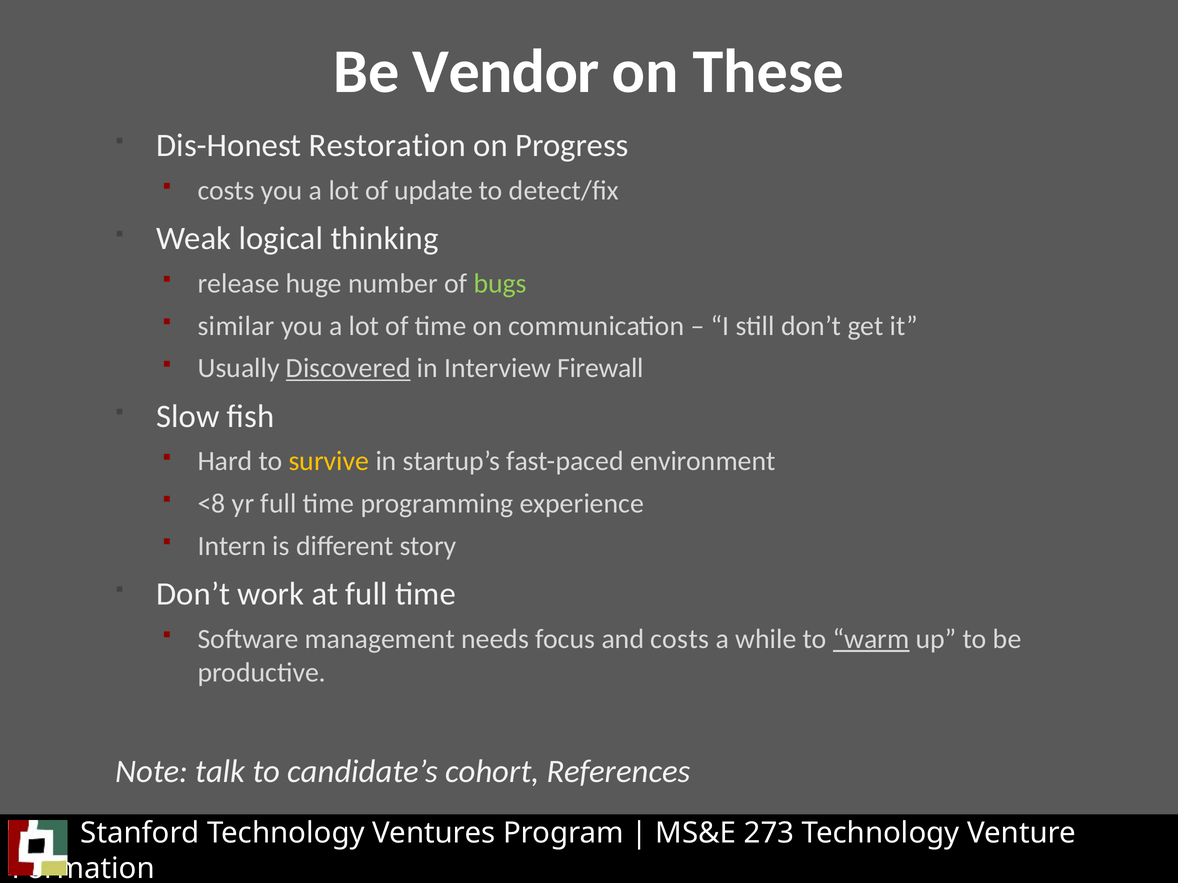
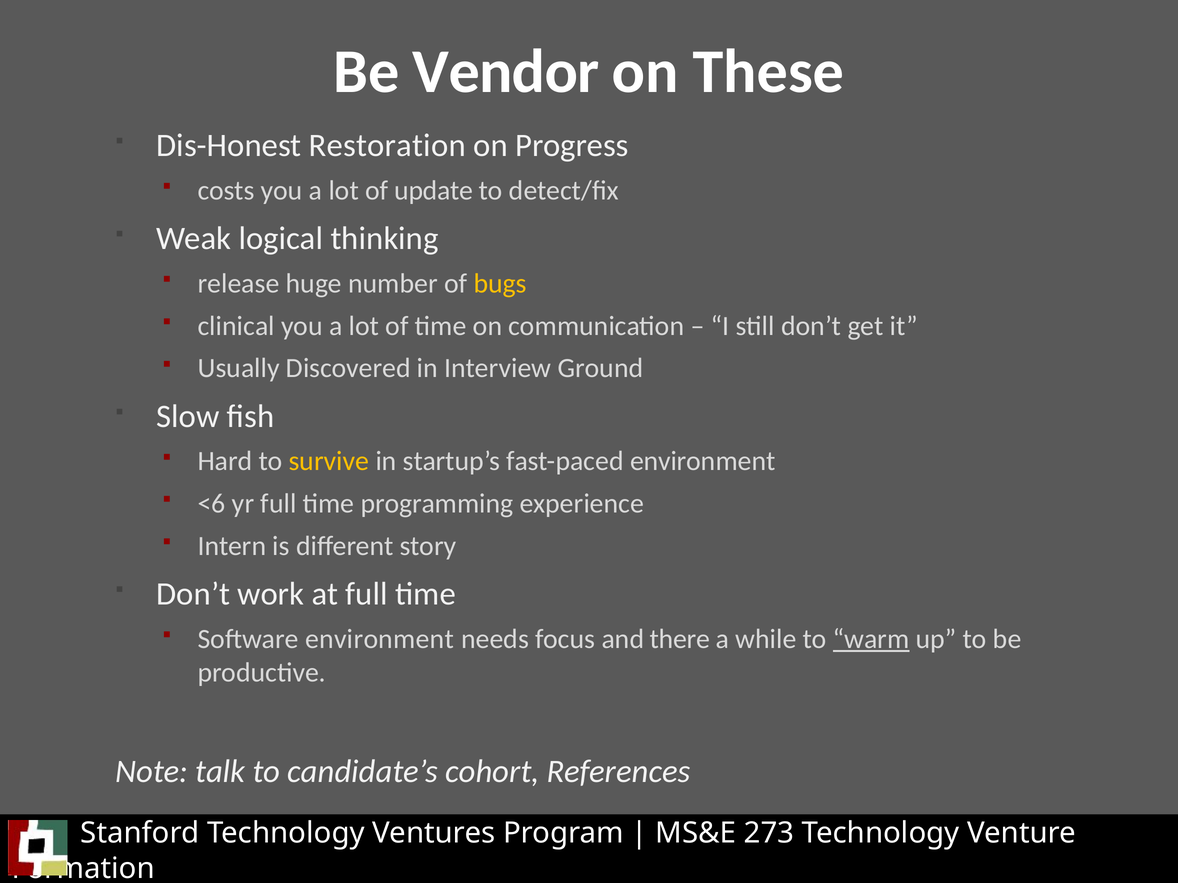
bugs colour: light green -> yellow
similar: similar -> clinical
Discovered underline: present -> none
Firewall: Firewall -> Ground
<8: <8 -> <6
Software management: management -> environment
and costs: costs -> there
